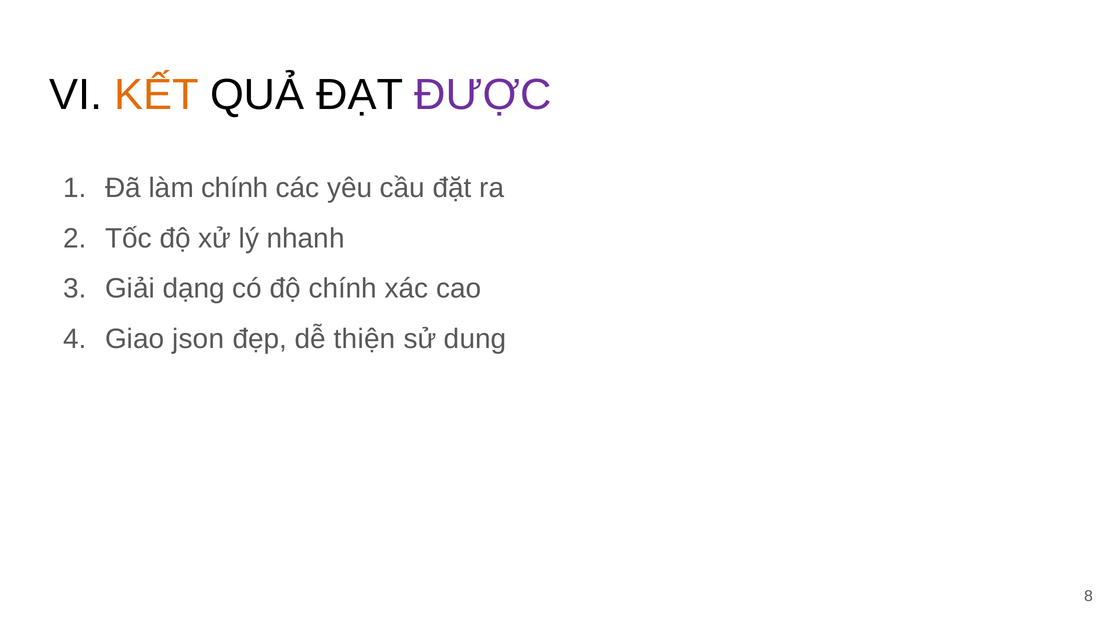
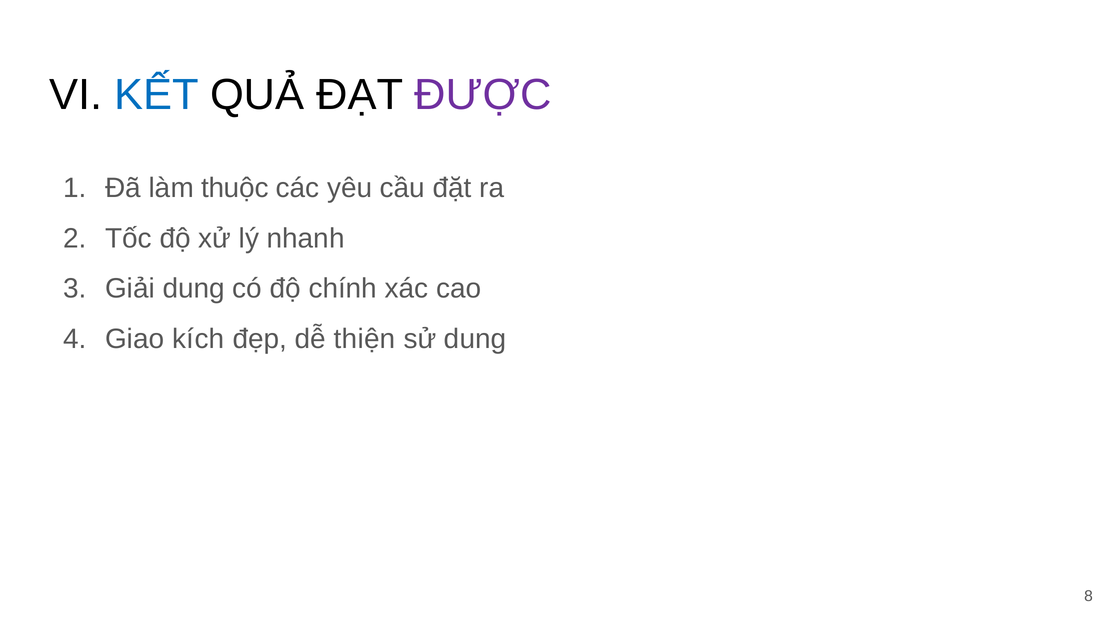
KẾT colour: orange -> blue
làm chính: chính -> thuộc
Giải dạng: dạng -> dung
json: json -> kích
